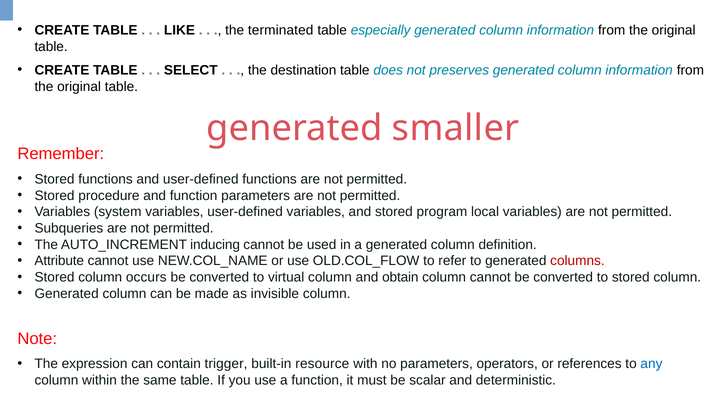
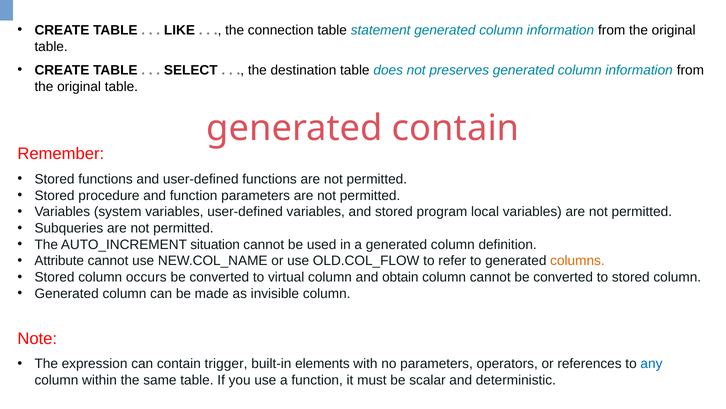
terminated: terminated -> connection
especially: especially -> statement
generated smaller: smaller -> contain
inducing: inducing -> situation
columns colour: red -> orange
resource: resource -> elements
